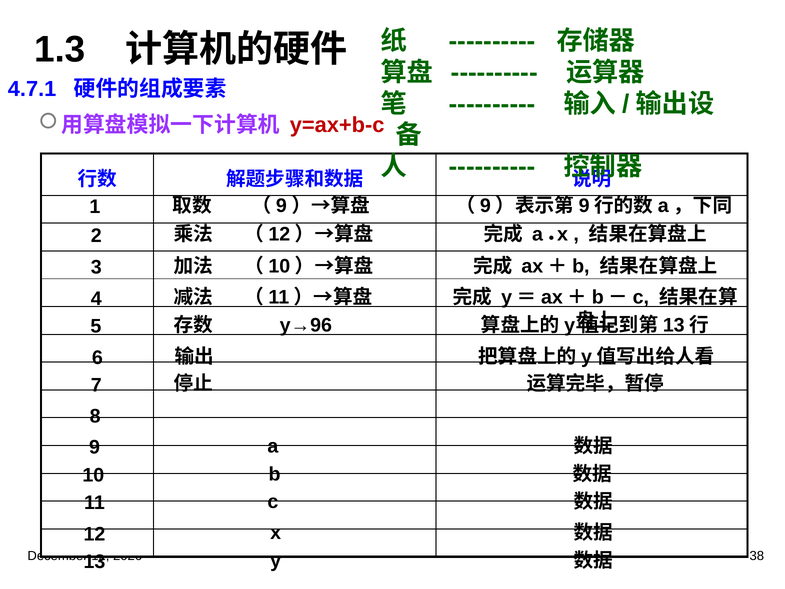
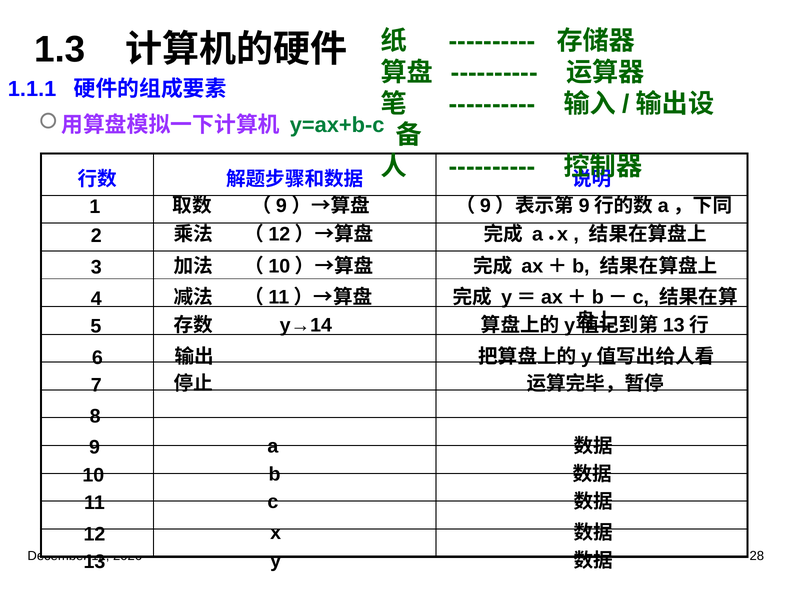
4.7.1: 4.7.1 -> 1.1.1
y=ax+b-c colour: red -> green
y→96: y→96 -> y→14
38: 38 -> 28
